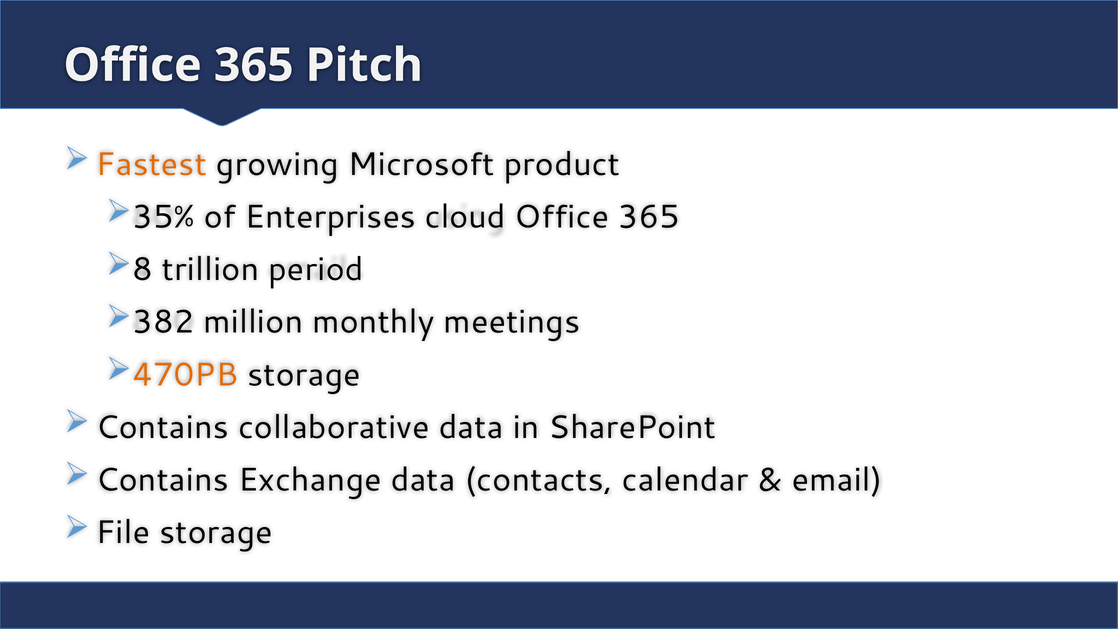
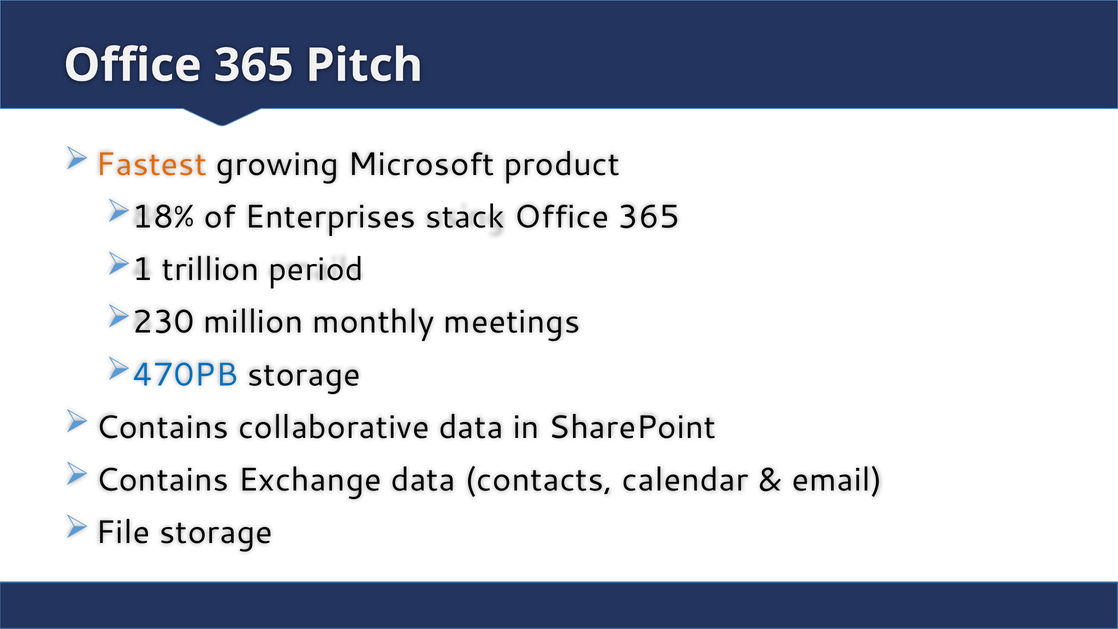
35%: 35% -> 18%
cloud: cloud -> stack
8: 8 -> 1
382: 382 -> 230
470PB colour: orange -> blue
